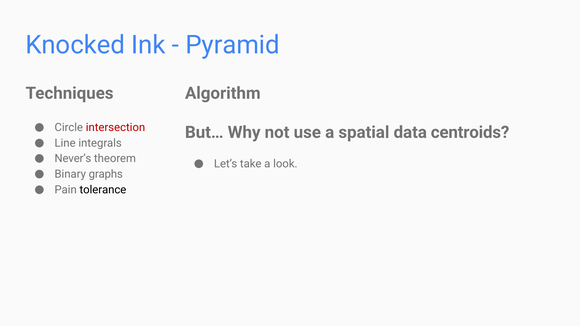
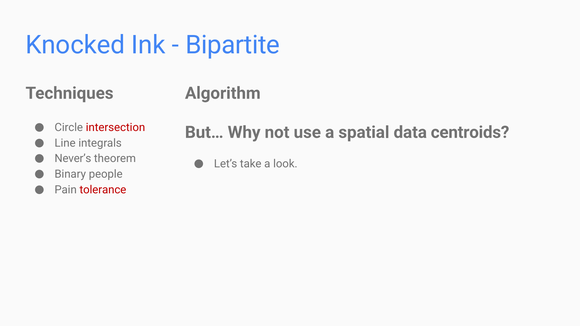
Pyramid: Pyramid -> Bipartite
graphs: graphs -> people
tolerance colour: black -> red
